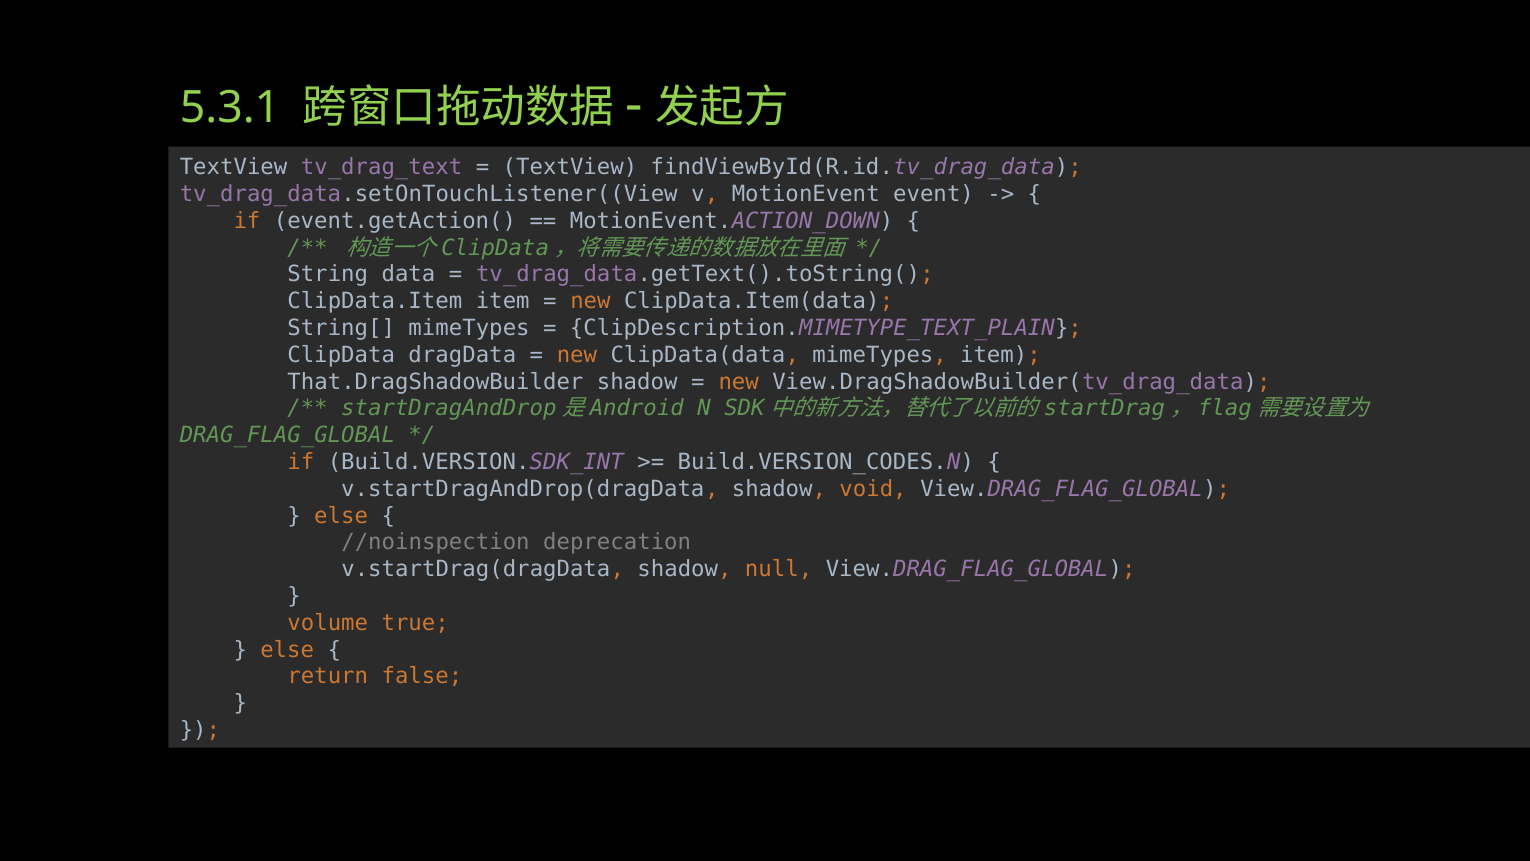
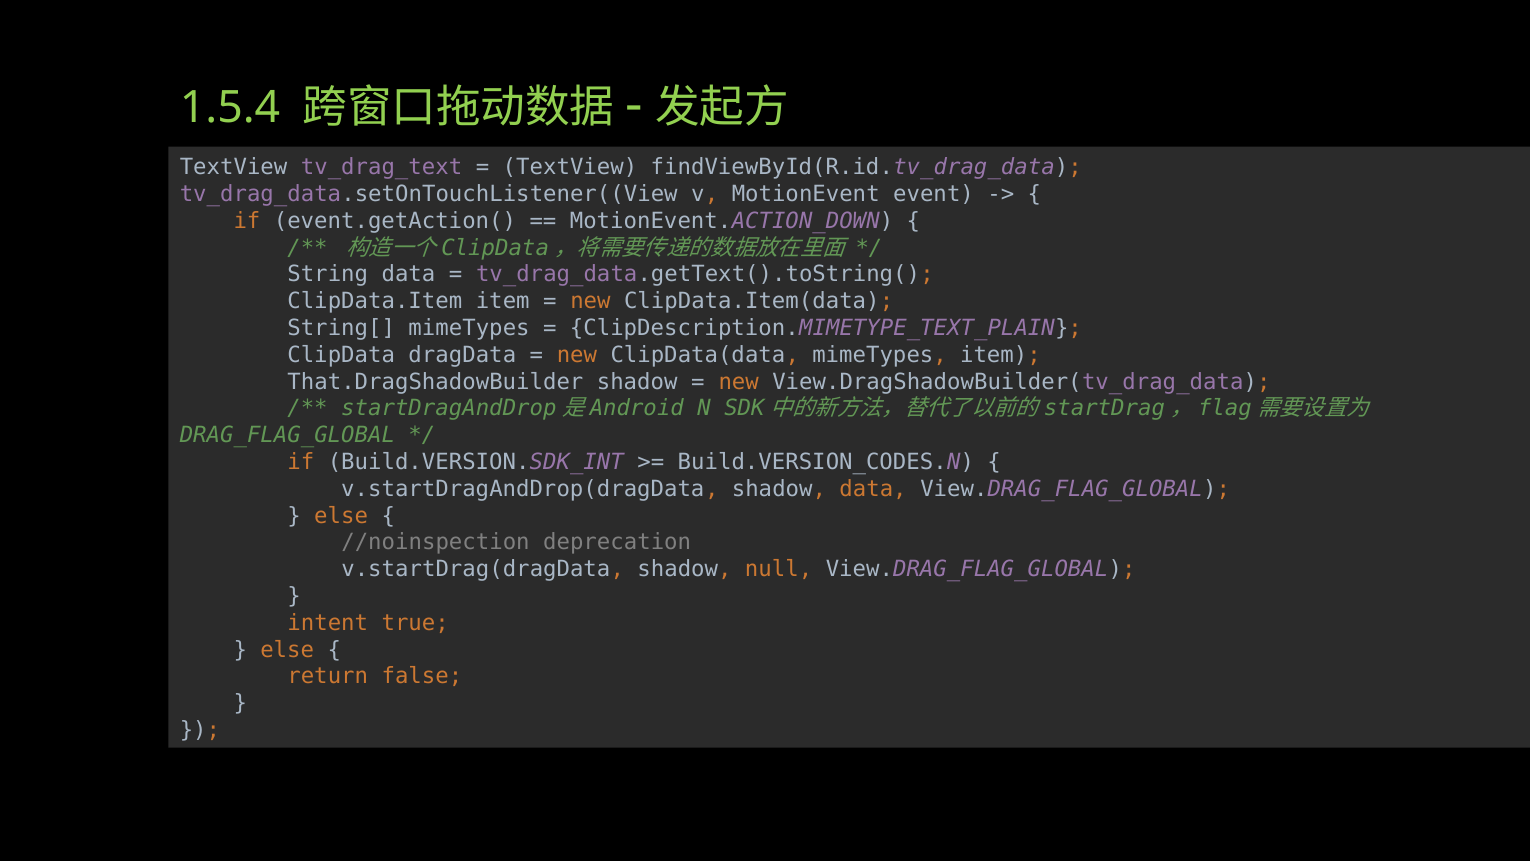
5.3.1: 5.3.1 -> 1.5.4
shadow void: void -> data
volume: volume -> intent
